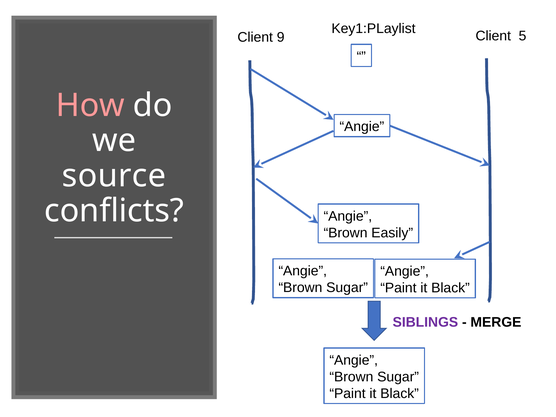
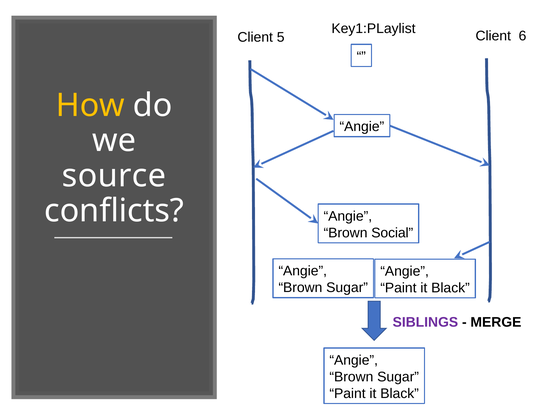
9: 9 -> 5
5: 5 -> 6
How colour: pink -> yellow
Easily: Easily -> Social
